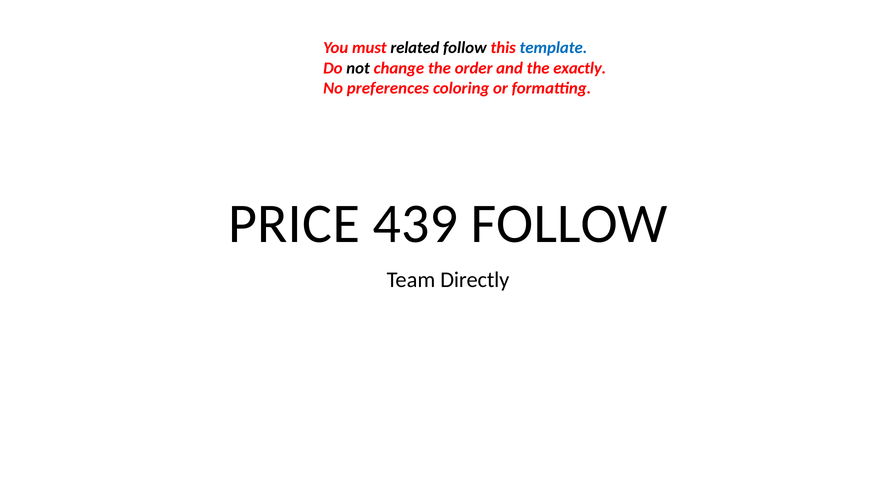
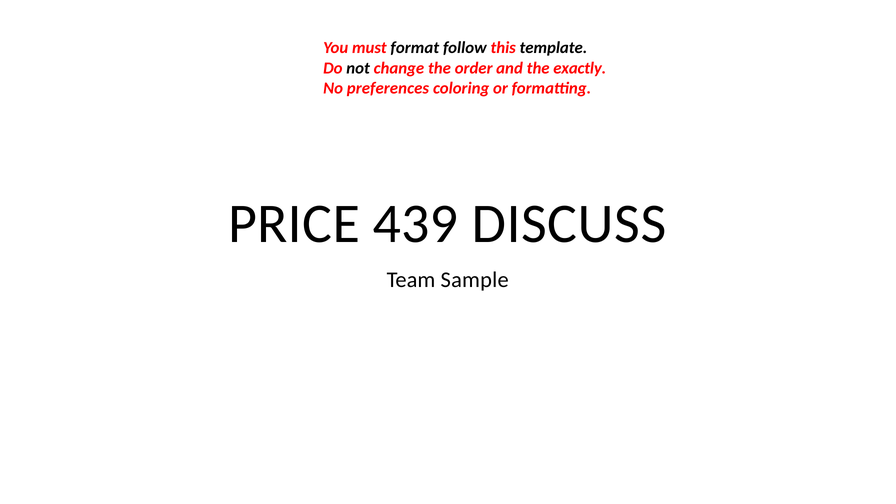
related: related -> format
template colour: blue -> black
439 FOLLOW: FOLLOW -> DISCUSS
Directly: Directly -> Sample
